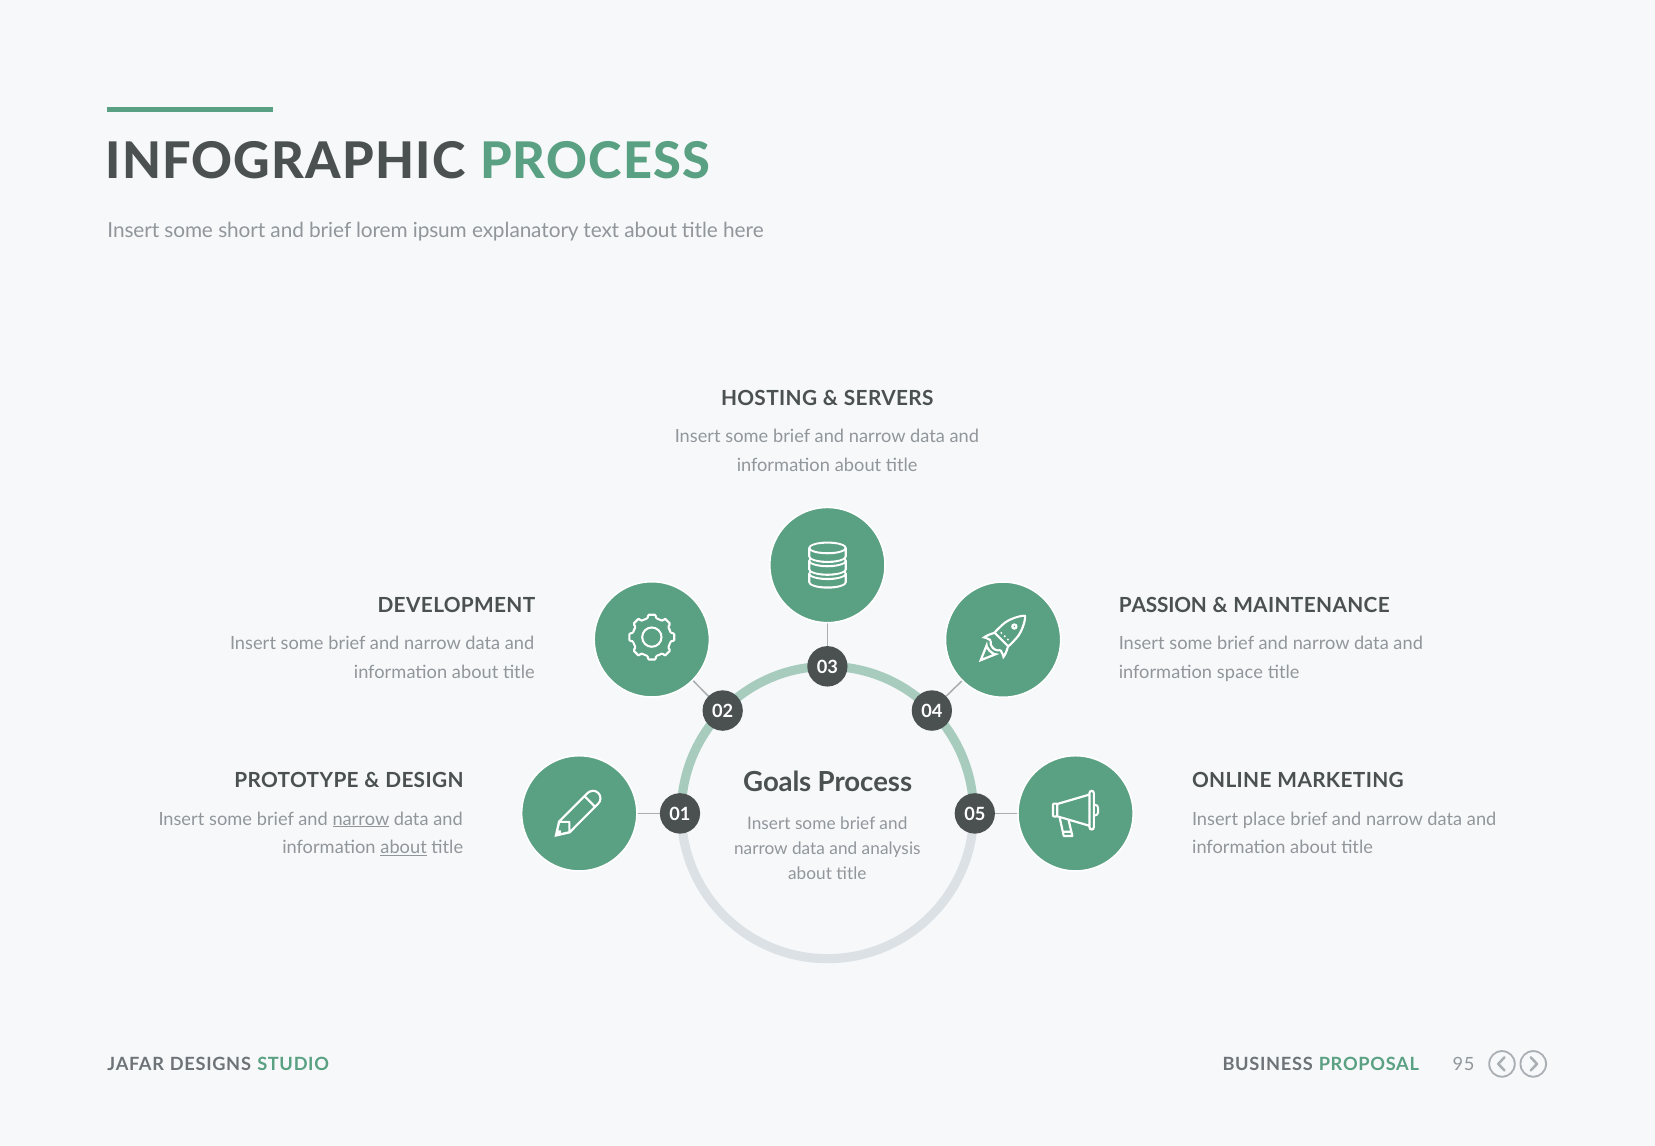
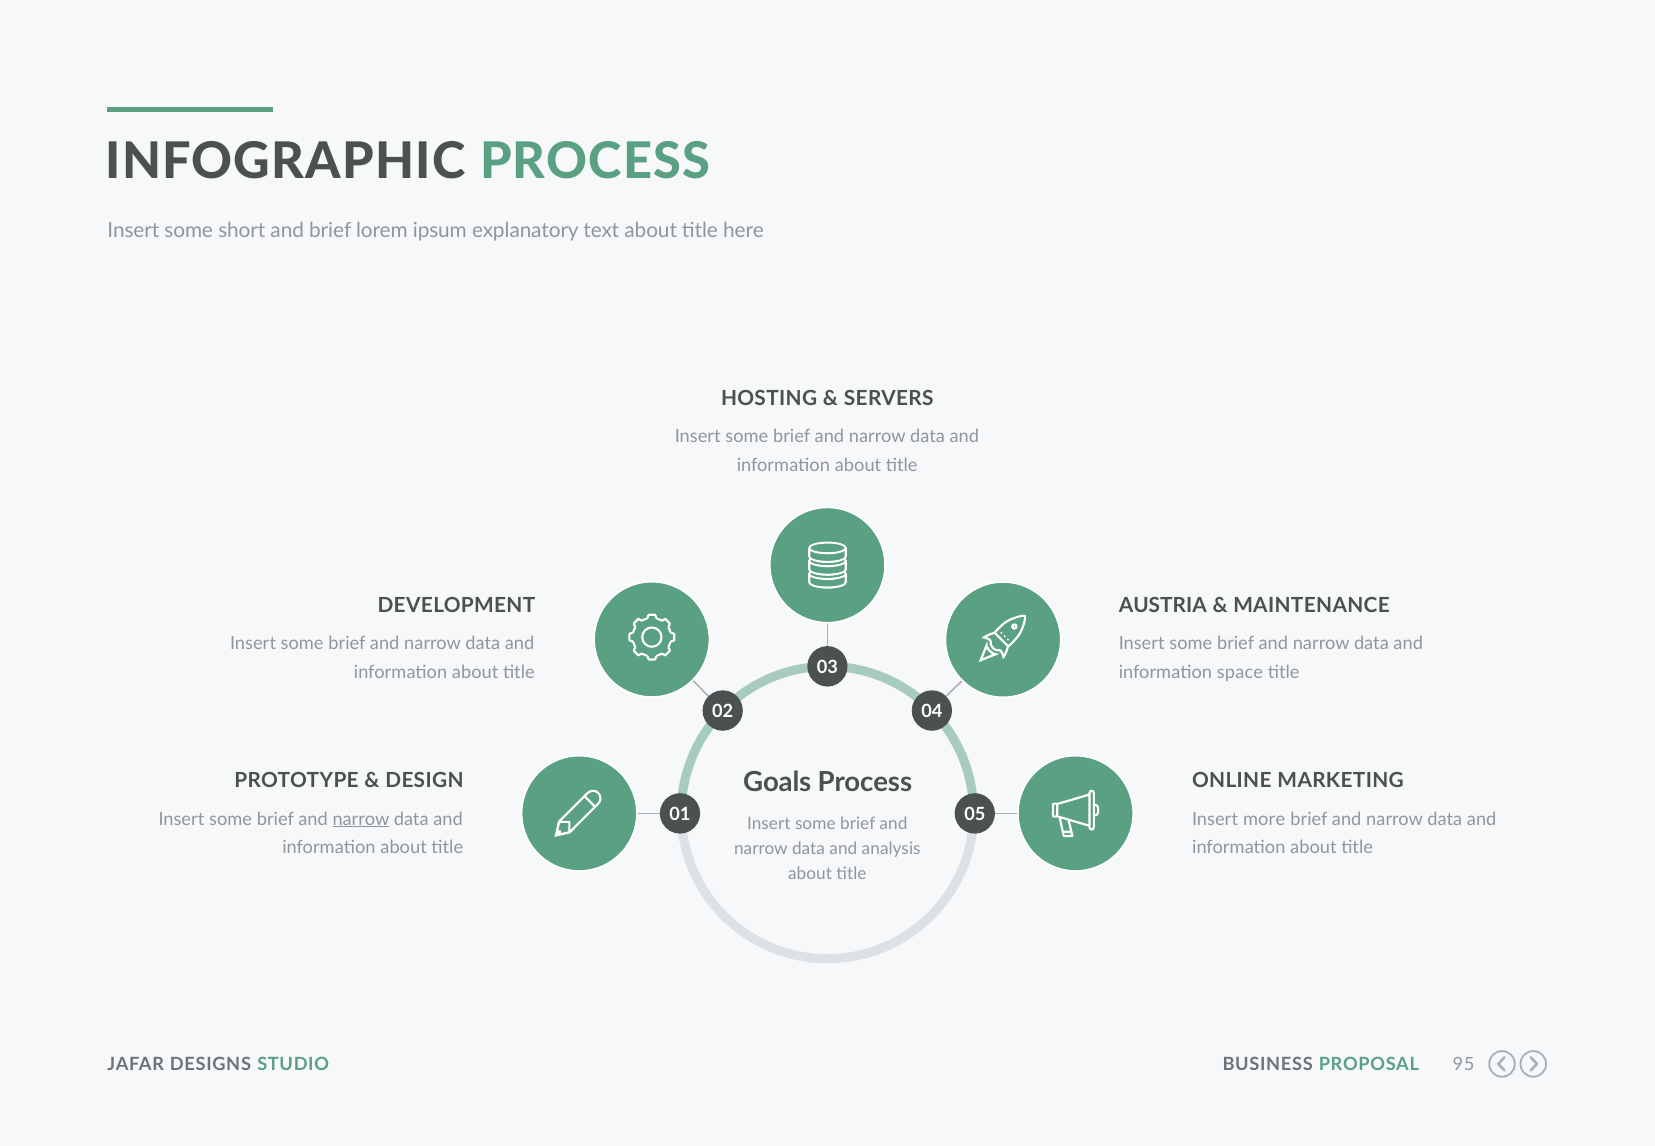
PASSION: PASSION -> AUSTRIA
place: place -> more
about at (404, 847) underline: present -> none
